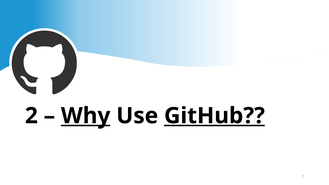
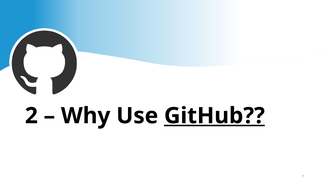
Why underline: present -> none
